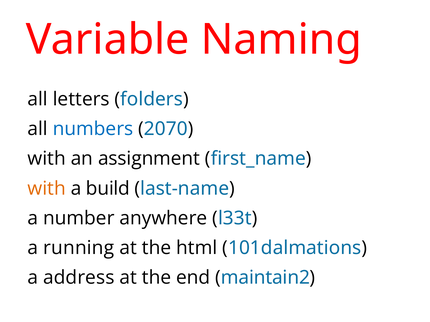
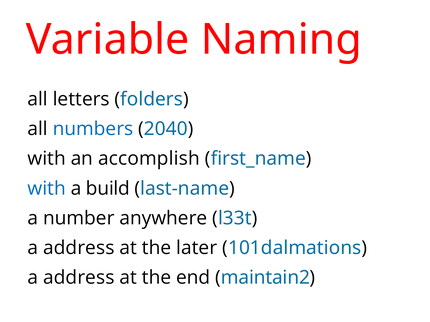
2070: 2070 -> 2040
assignment: assignment -> accomplish
with at (47, 189) colour: orange -> blue
running at (79, 248): running -> address
html: html -> later
